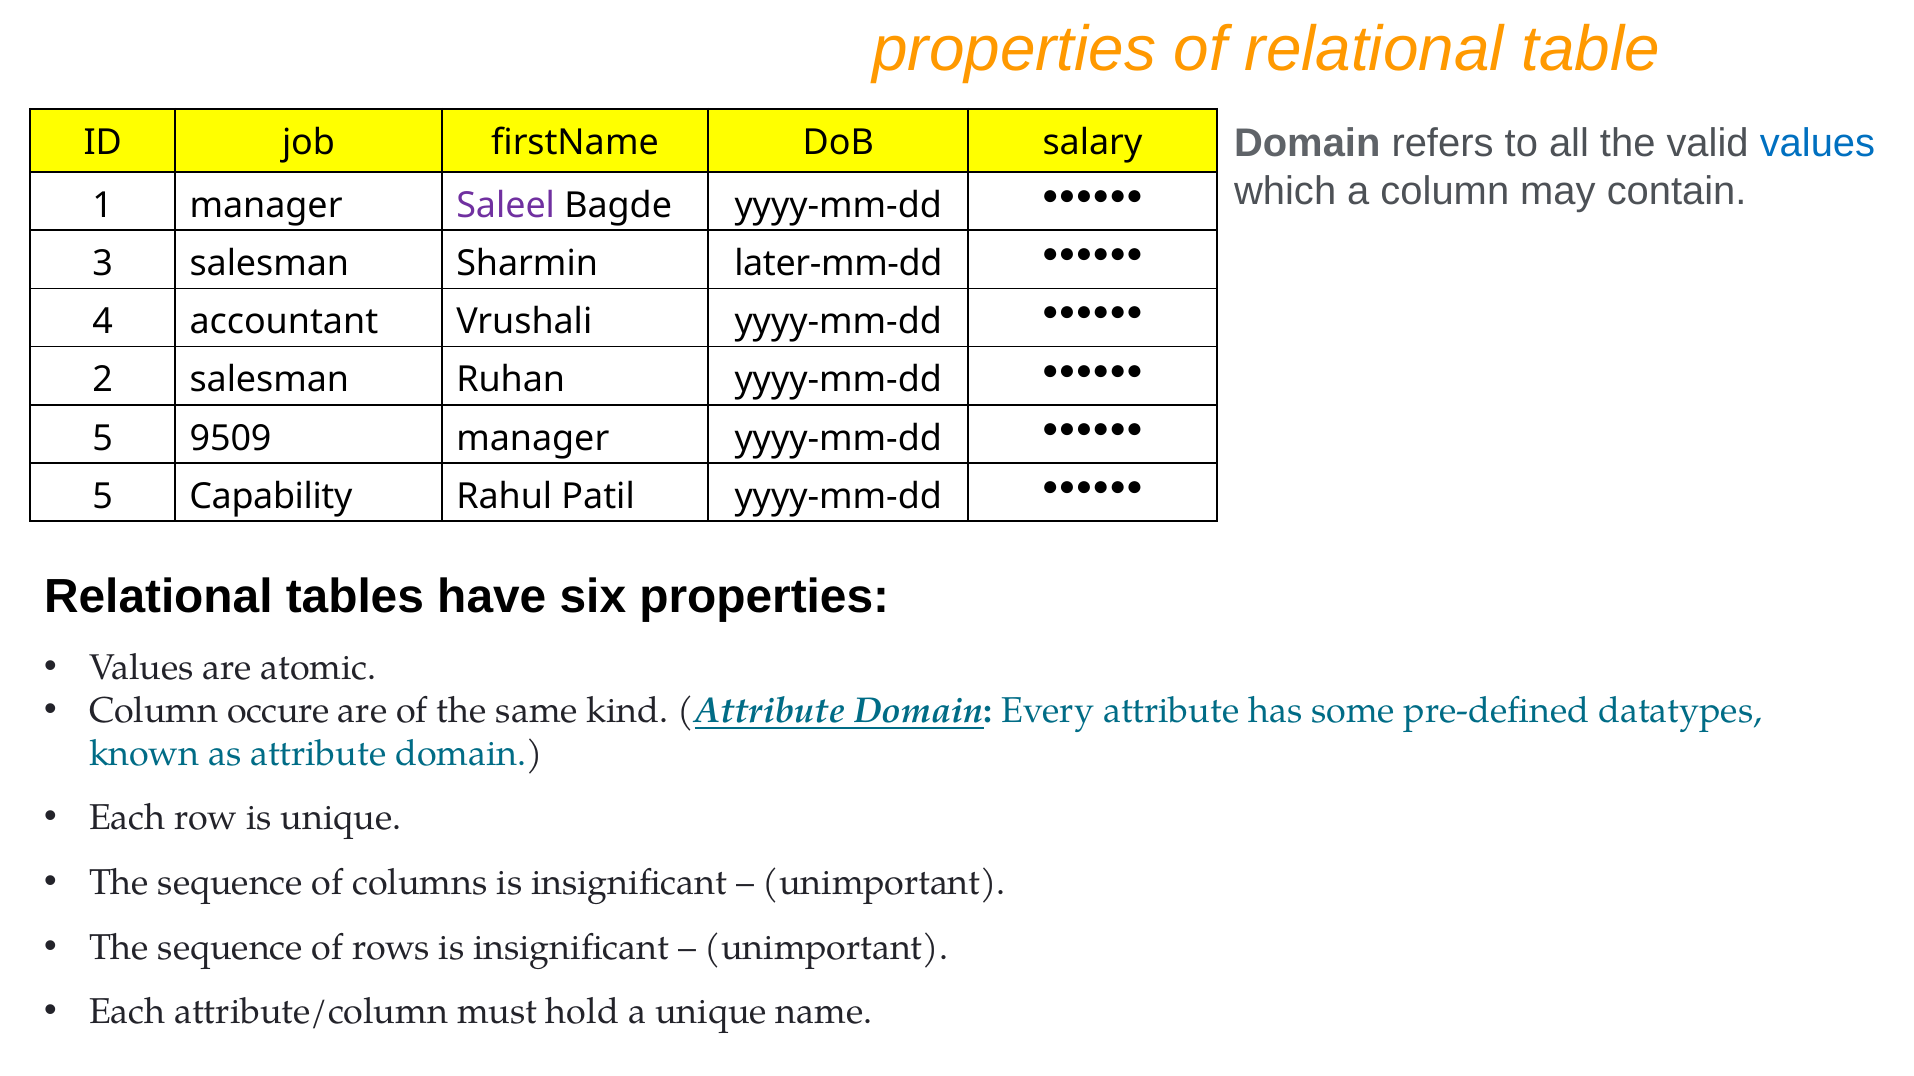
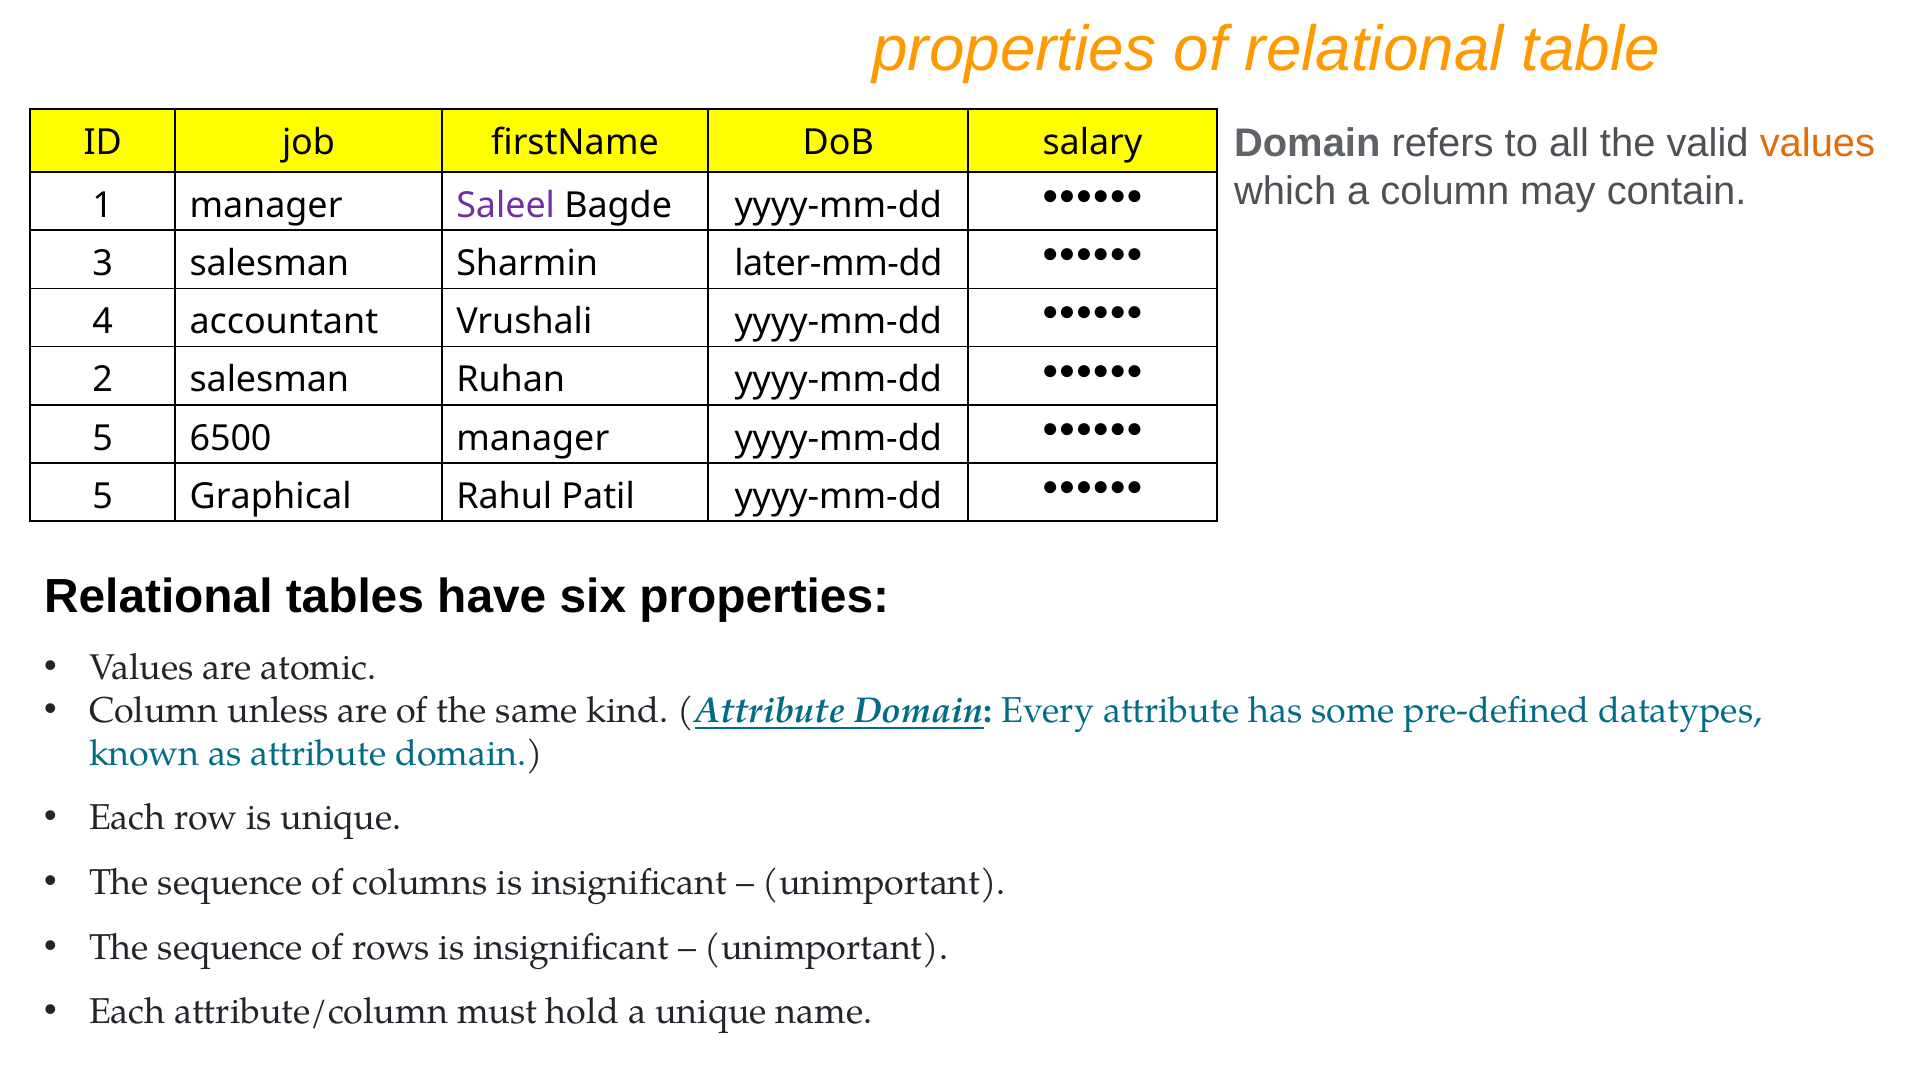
values at (1817, 143) colour: blue -> orange
9509: 9509 -> 6500
Capability: Capability -> Graphical
occure: occure -> unless
